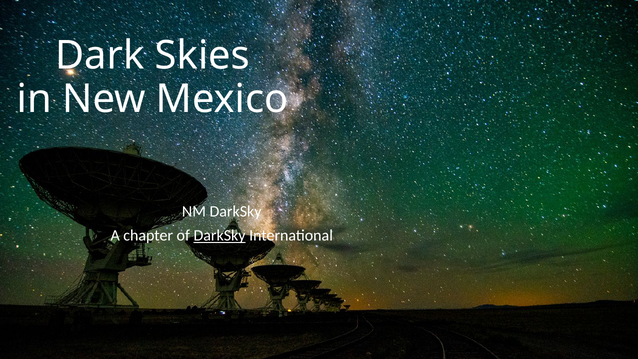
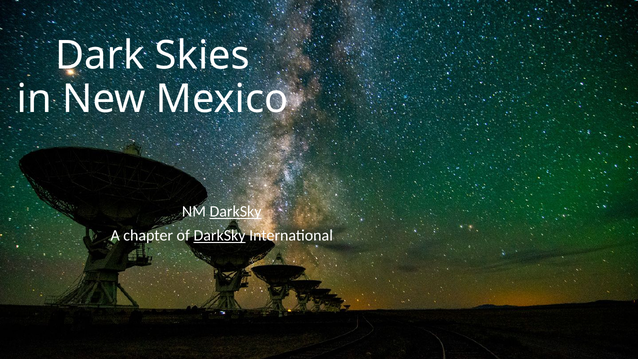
DarkSky at (236, 212) underline: none -> present
